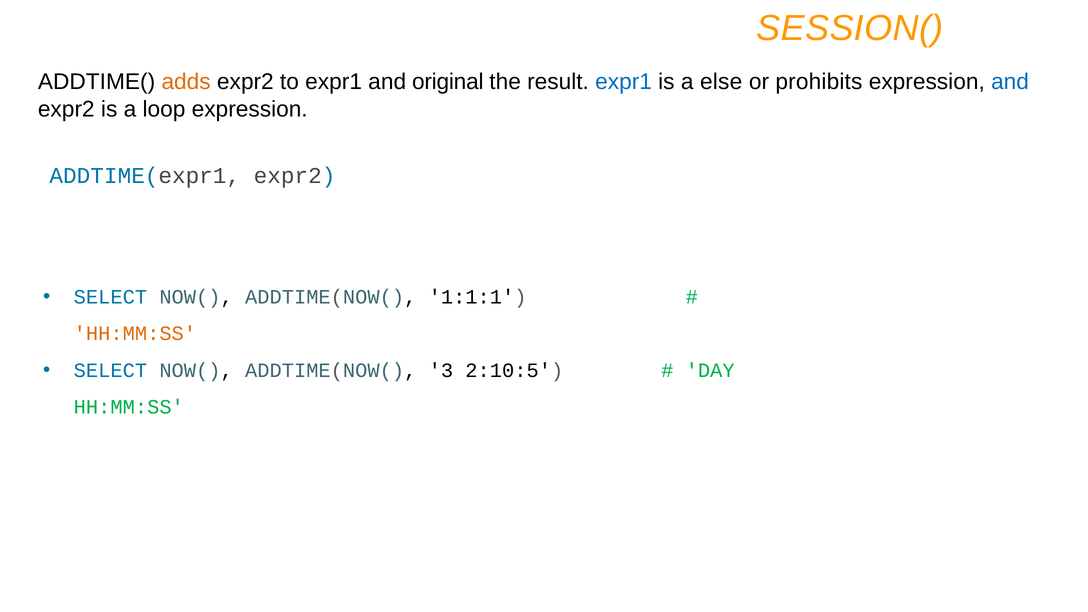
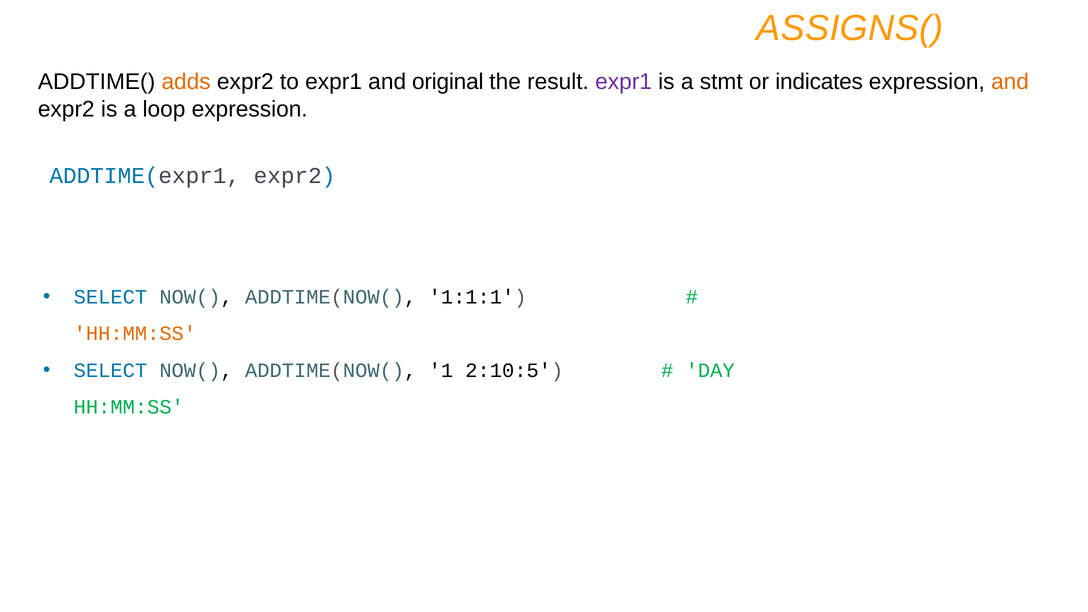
SESSION(: SESSION( -> ASSIGNS(
expr1 at (624, 82) colour: blue -> purple
else: else -> stmt
prohibits: prohibits -> indicates
and at (1010, 82) colour: blue -> orange
3: 3 -> 1
